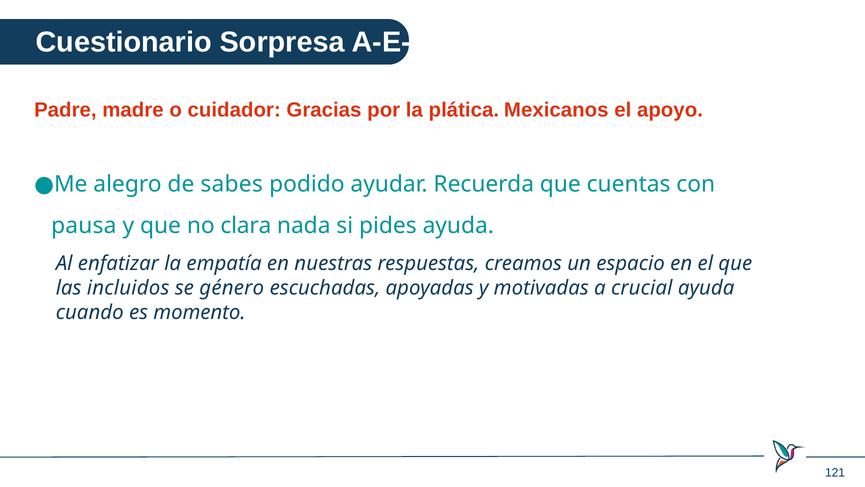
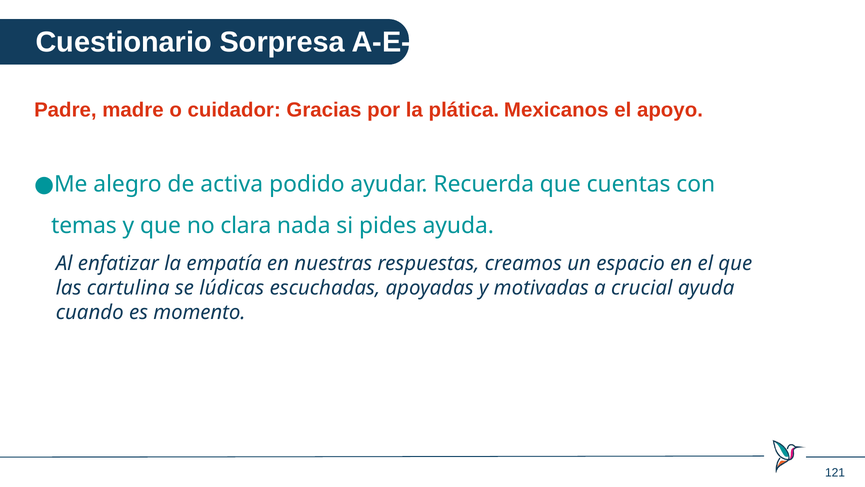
sabes: sabes -> activa
pausa: pausa -> temas
incluidos: incluidos -> cartulina
género: género -> lúdicas
